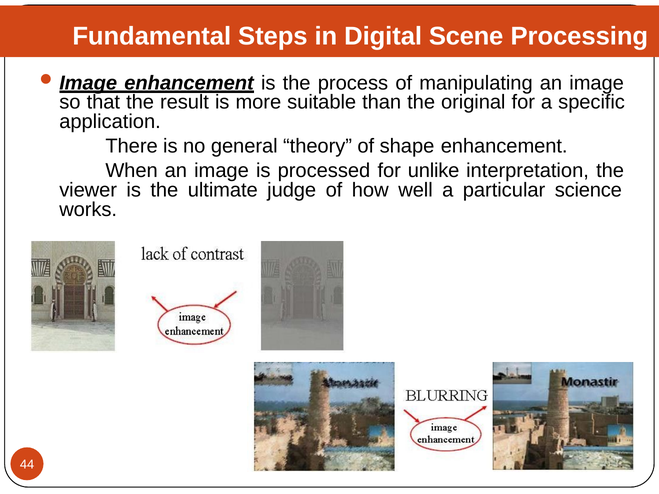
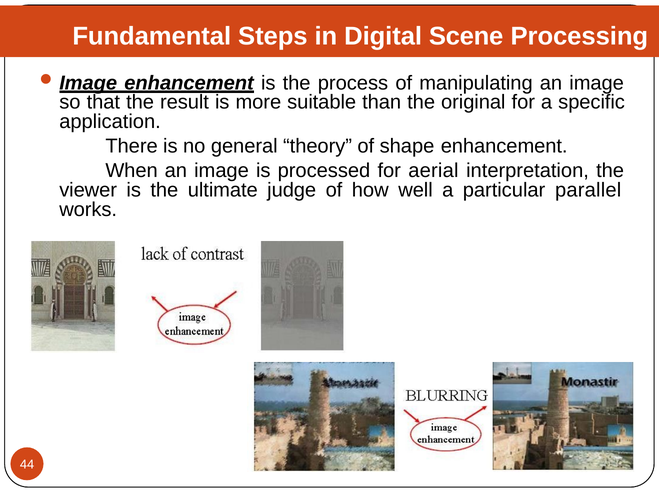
unlike: unlike -> aerial
science: science -> parallel
